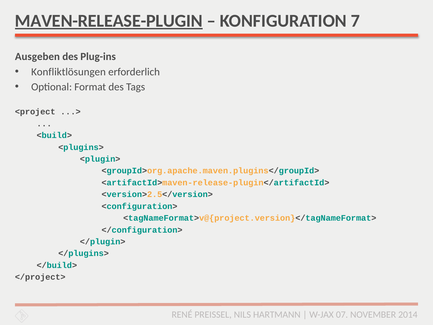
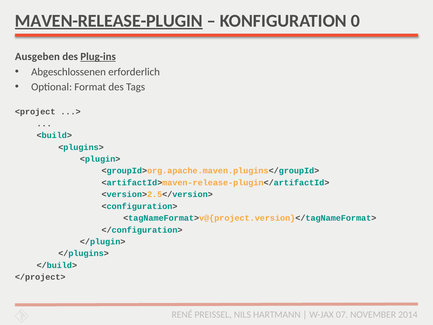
7: 7 -> 0
Plug-ins underline: none -> present
Konfliktlösungen: Konfliktlösungen -> Abgeschlossenen
